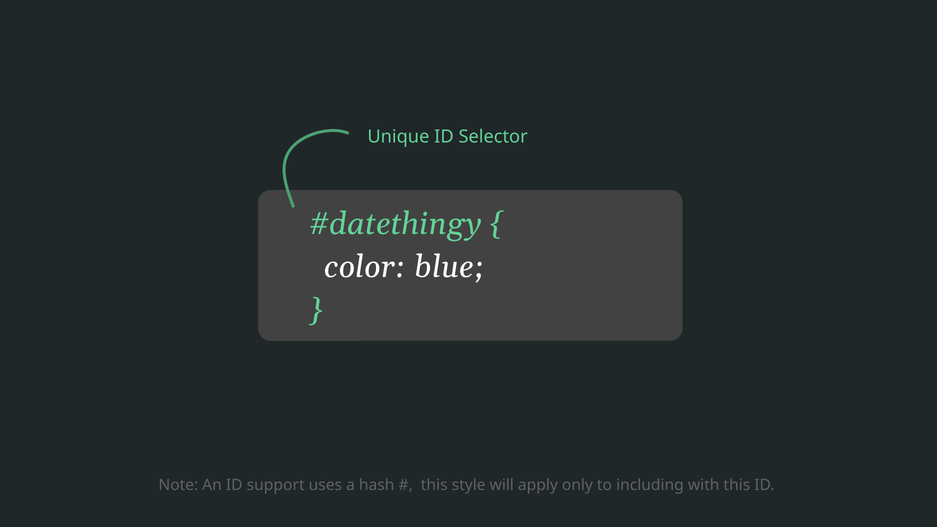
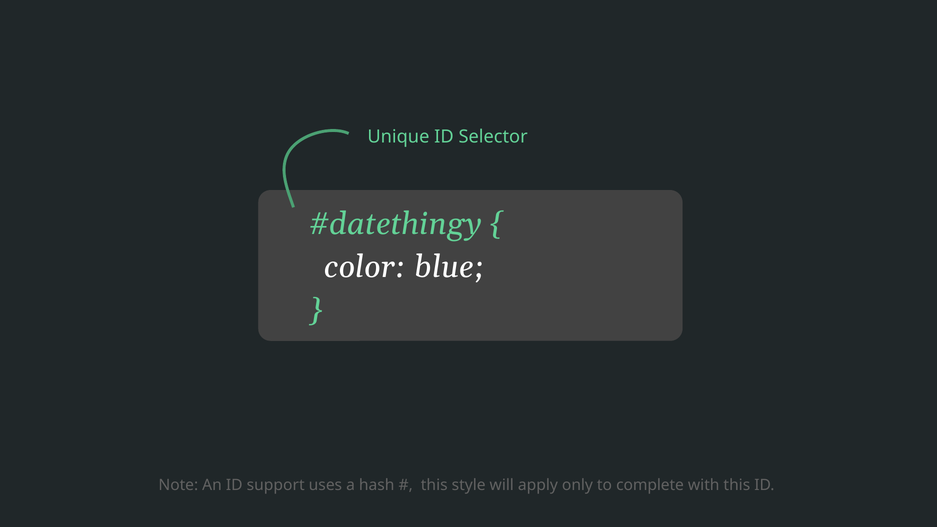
including: including -> complete
